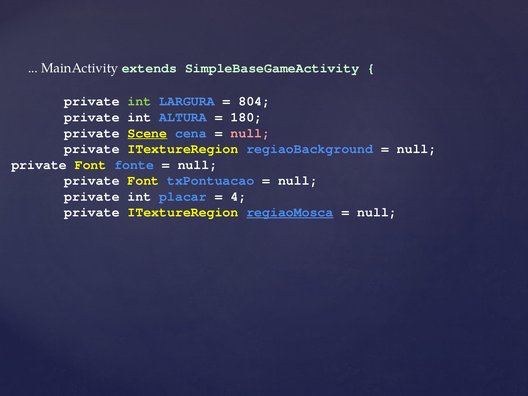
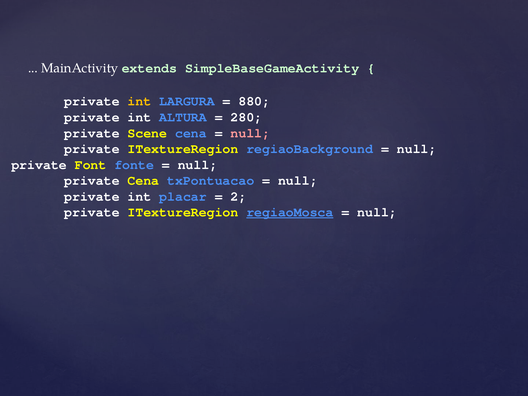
int at (139, 101) colour: light green -> yellow
804: 804 -> 880
180: 180 -> 280
Scene underline: present -> none
Font at (143, 181): Font -> Cena
4: 4 -> 2
